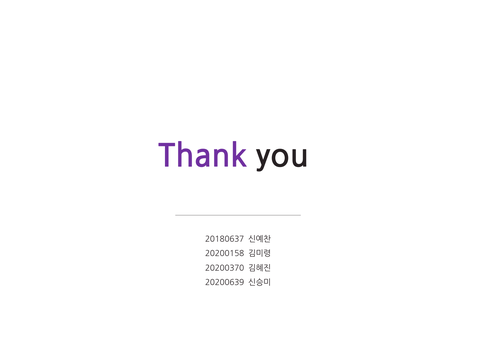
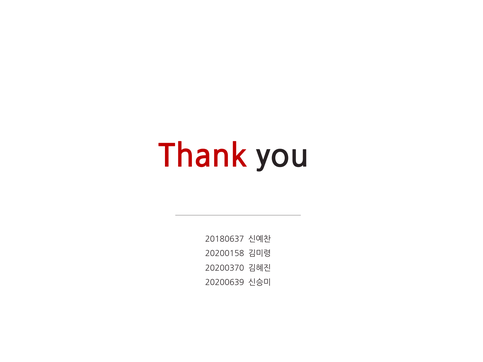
Thank colour: purple -> red
